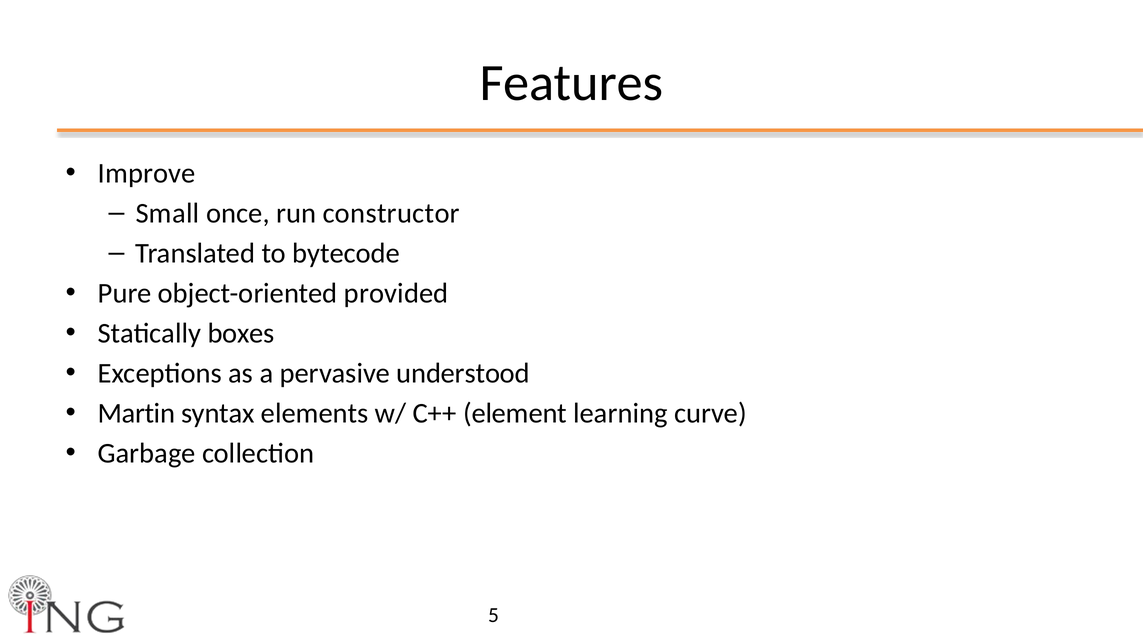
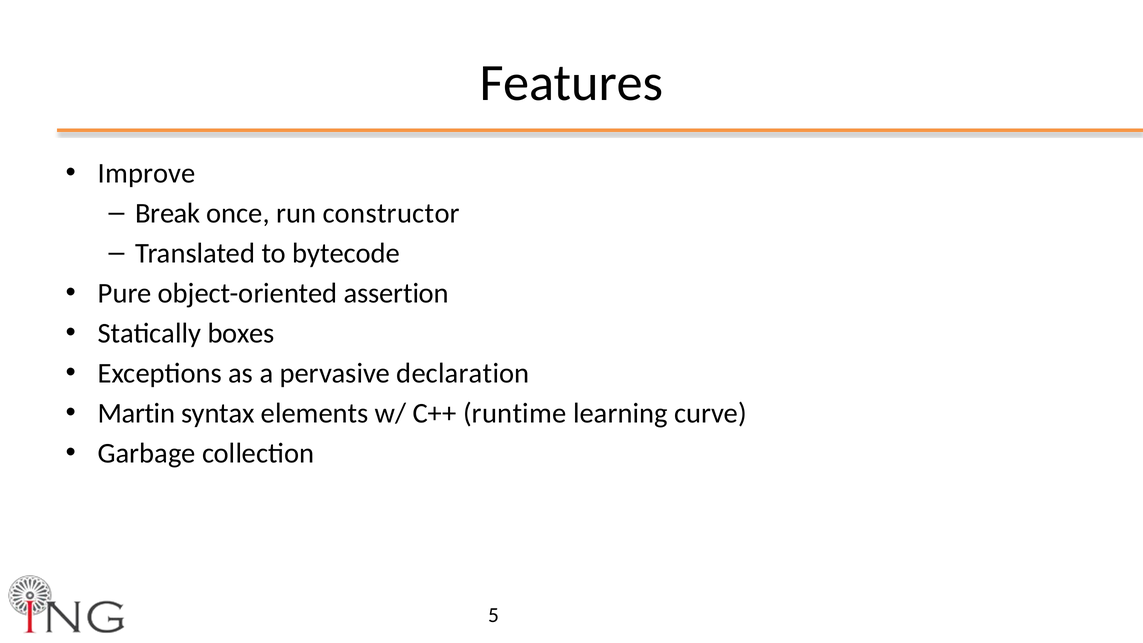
Small: Small -> Break
provided: provided -> assertion
understood: understood -> declaration
element: element -> runtime
